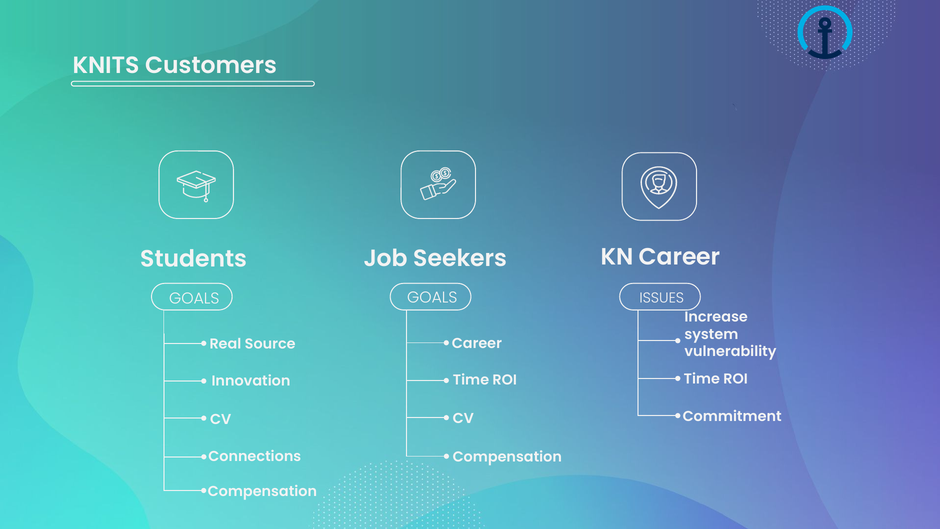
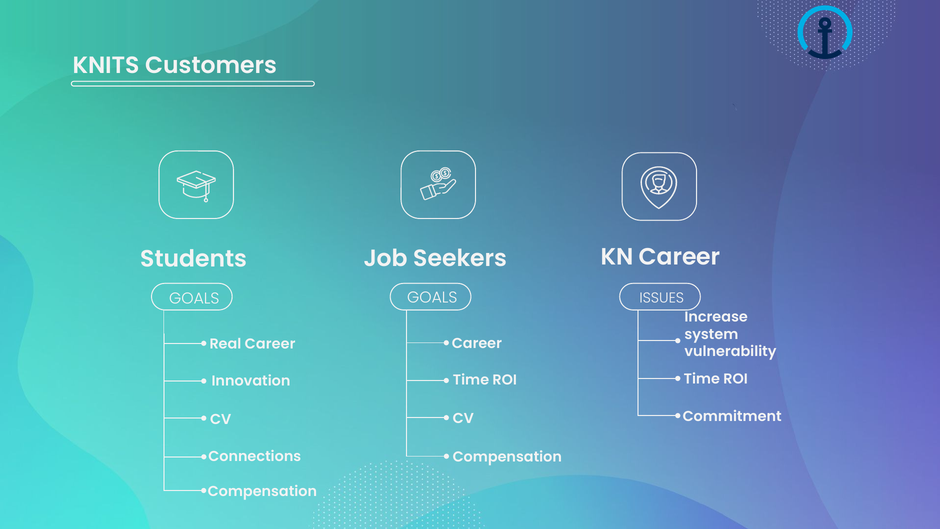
Real Source: Source -> Career
